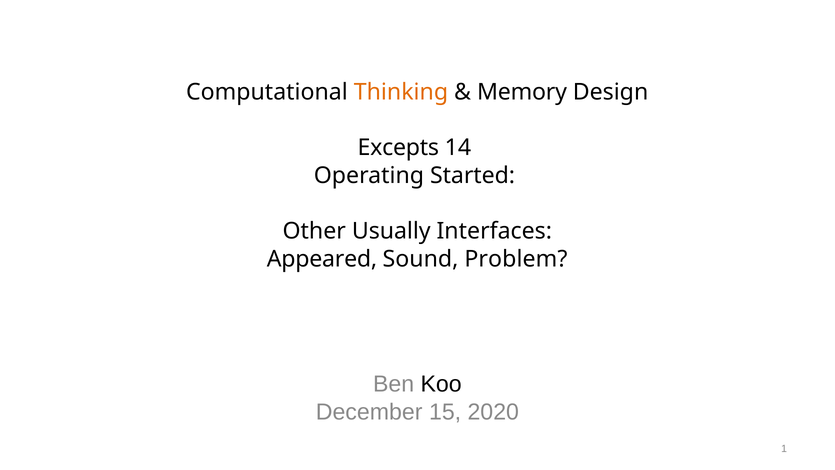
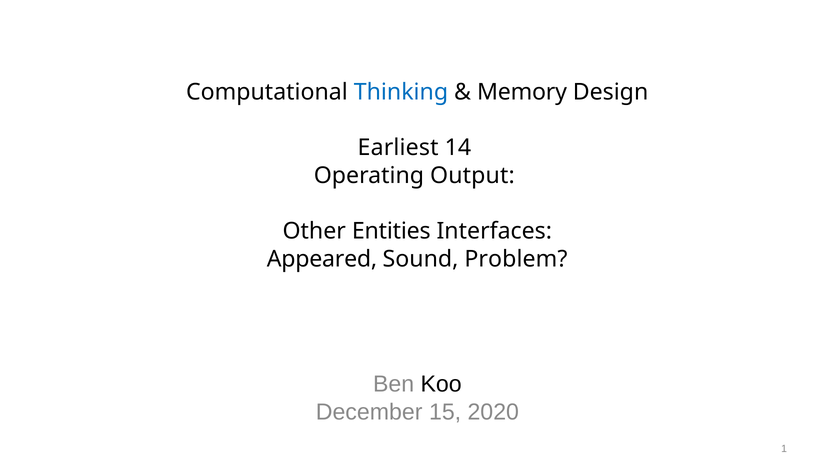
Thinking colour: orange -> blue
Excepts: Excepts -> Earliest
Started: Started -> Output
Usually: Usually -> Entities
